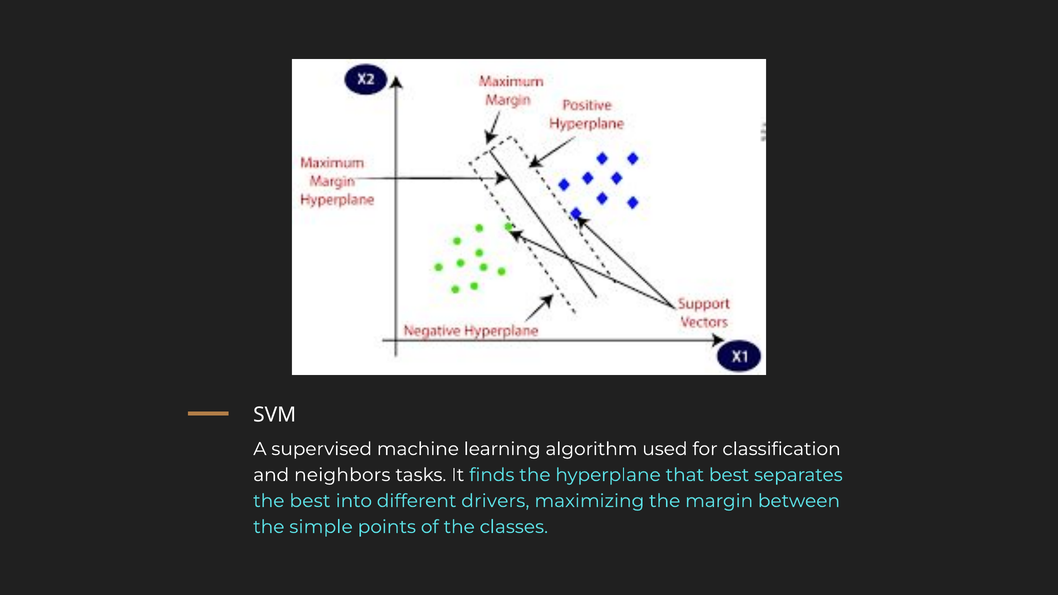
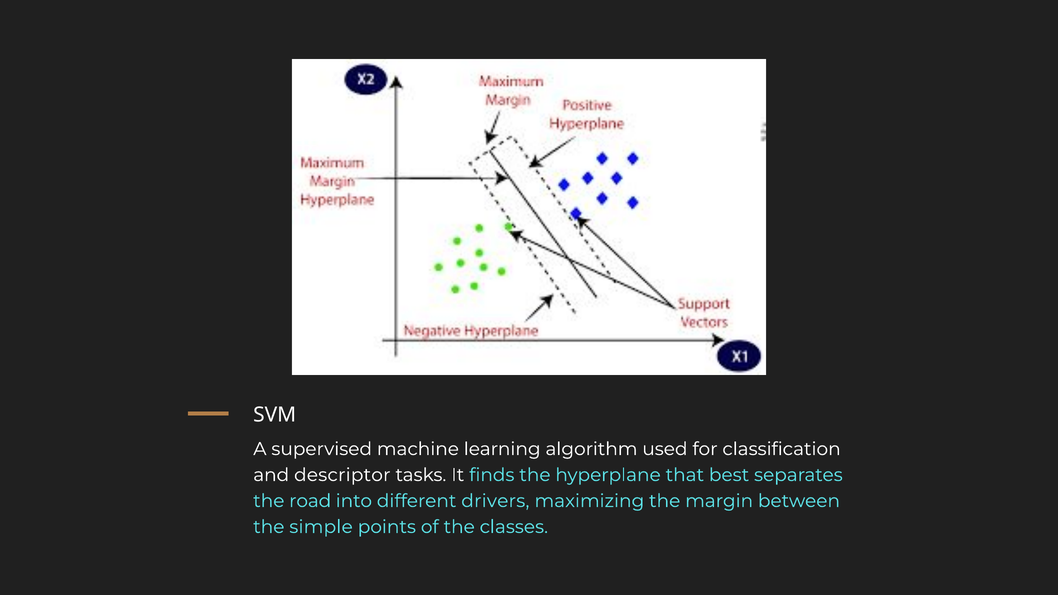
neighbors: neighbors -> descriptor
the best: best -> road
